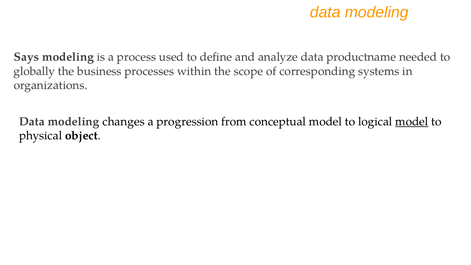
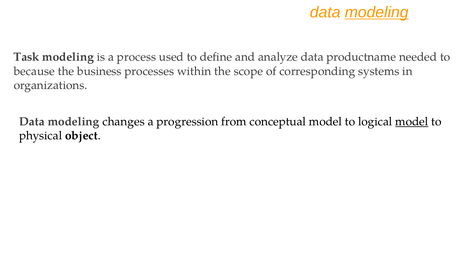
modeling at (377, 12) underline: none -> present
Says: Says -> Task
globally: globally -> because
